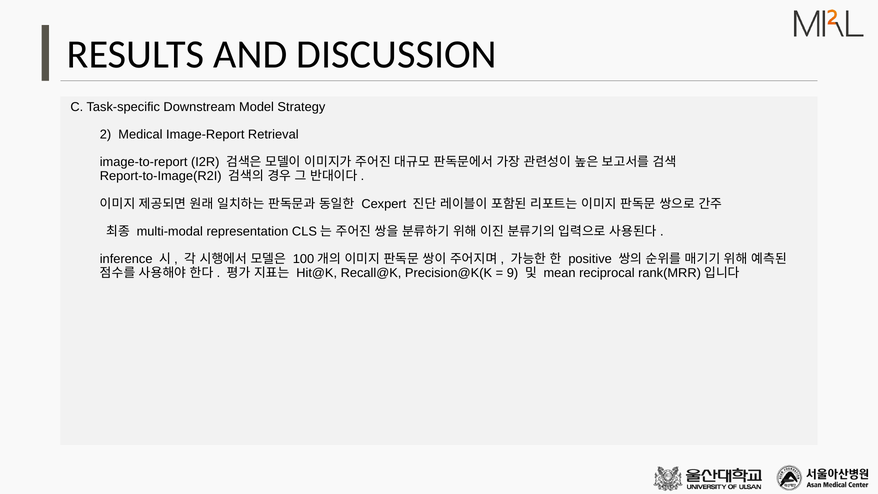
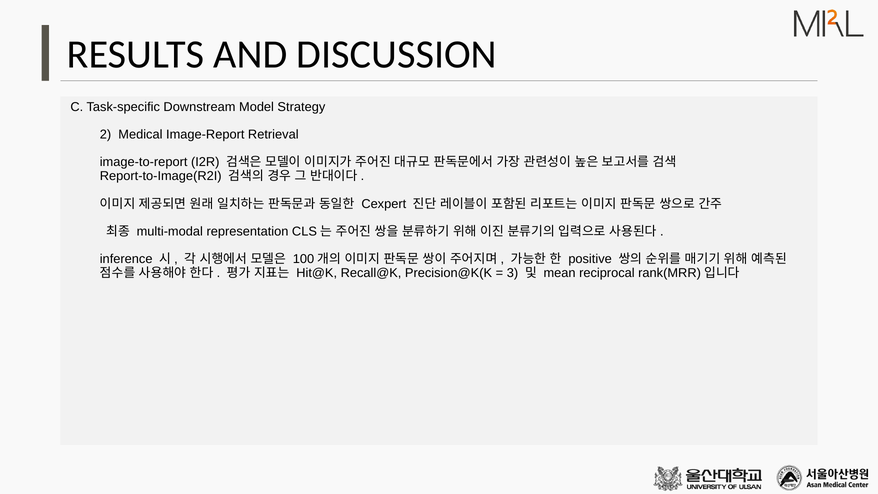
9: 9 -> 3
